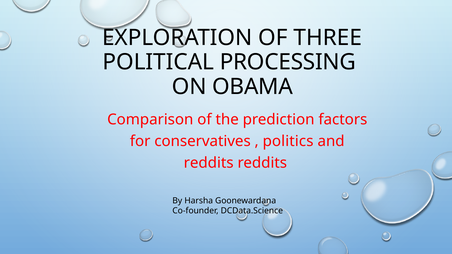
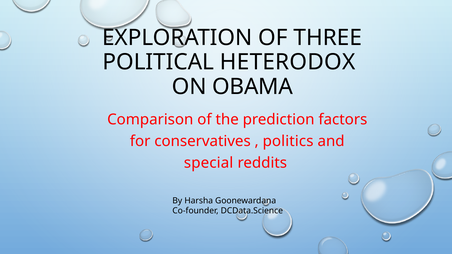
PROCESSING: PROCESSING -> HETERODOX
reddits at (209, 163): reddits -> special
